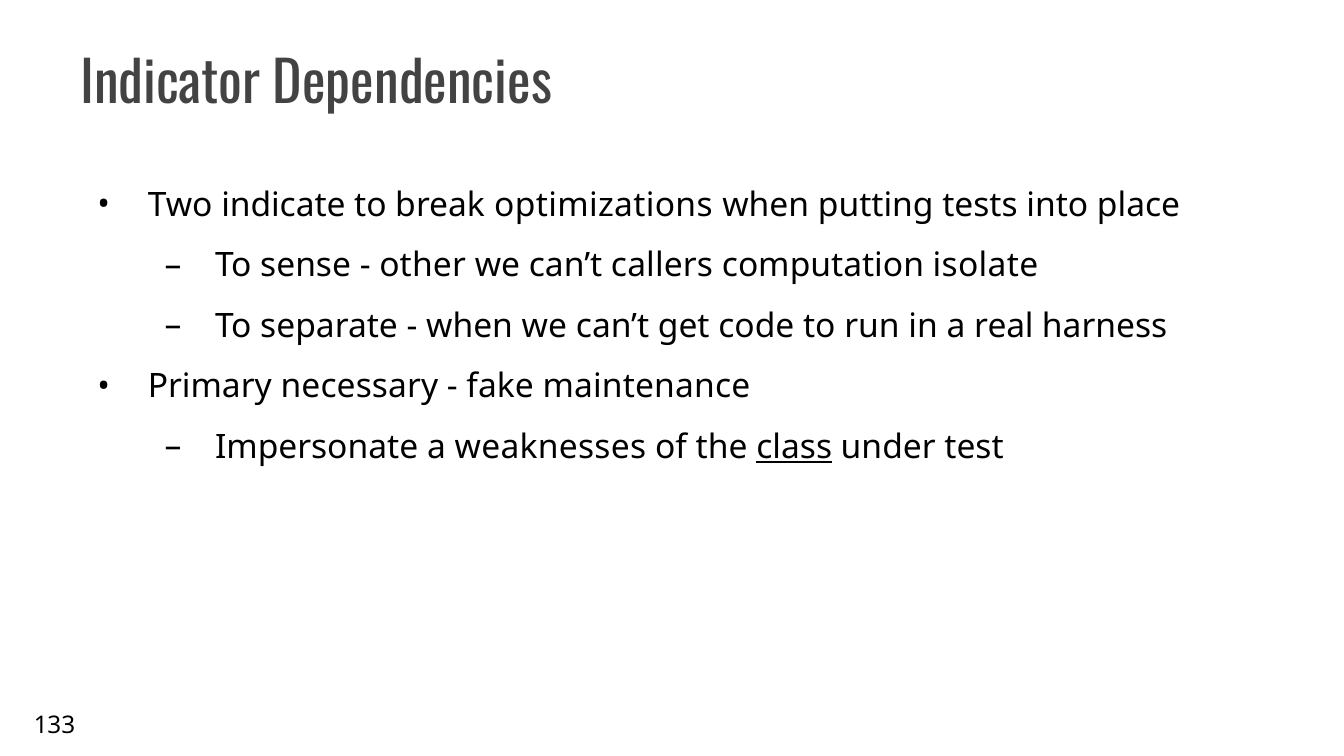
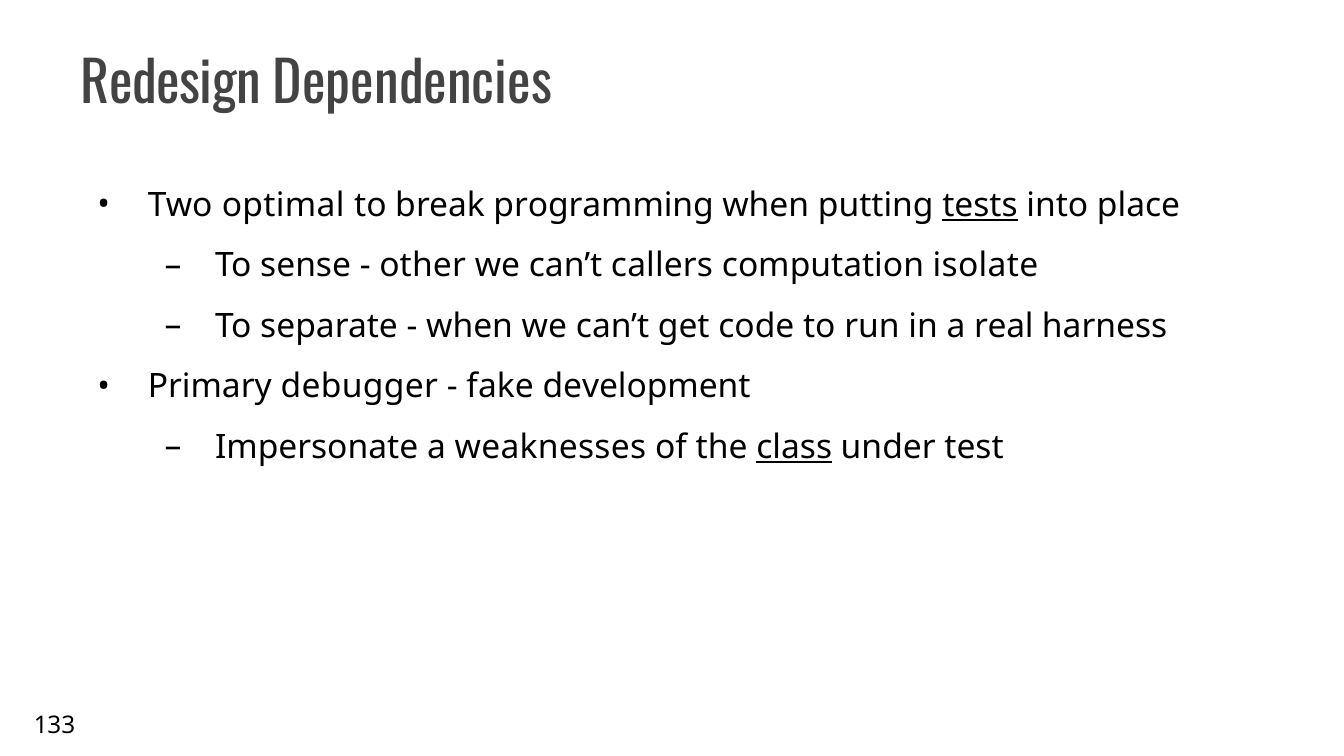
Indicator: Indicator -> Redesign
indicate: indicate -> optimal
optimizations: optimizations -> programming
tests underline: none -> present
necessary: necessary -> debugger
maintenance: maintenance -> development
